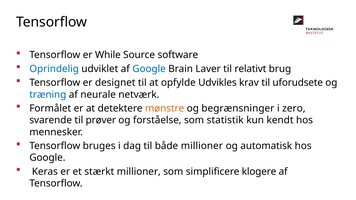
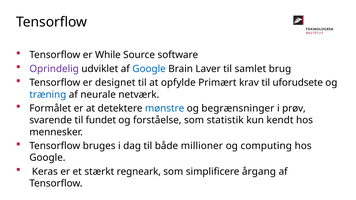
Oprindelig colour: blue -> purple
relativt: relativt -> samlet
Udvikles: Udvikles -> Primært
mønstre colour: orange -> blue
zero: zero -> prøv
prøver: prøver -> fundet
automatisk: automatisk -> computing
stærkt millioner: millioner -> regneark
klogere: klogere -> årgang
